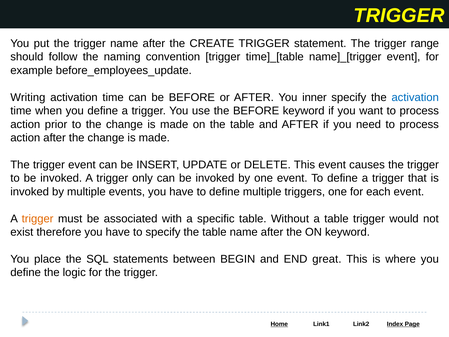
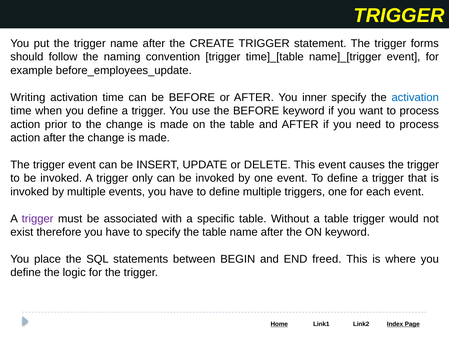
range: range -> forms
trigger at (38, 218) colour: orange -> purple
great: great -> freed
